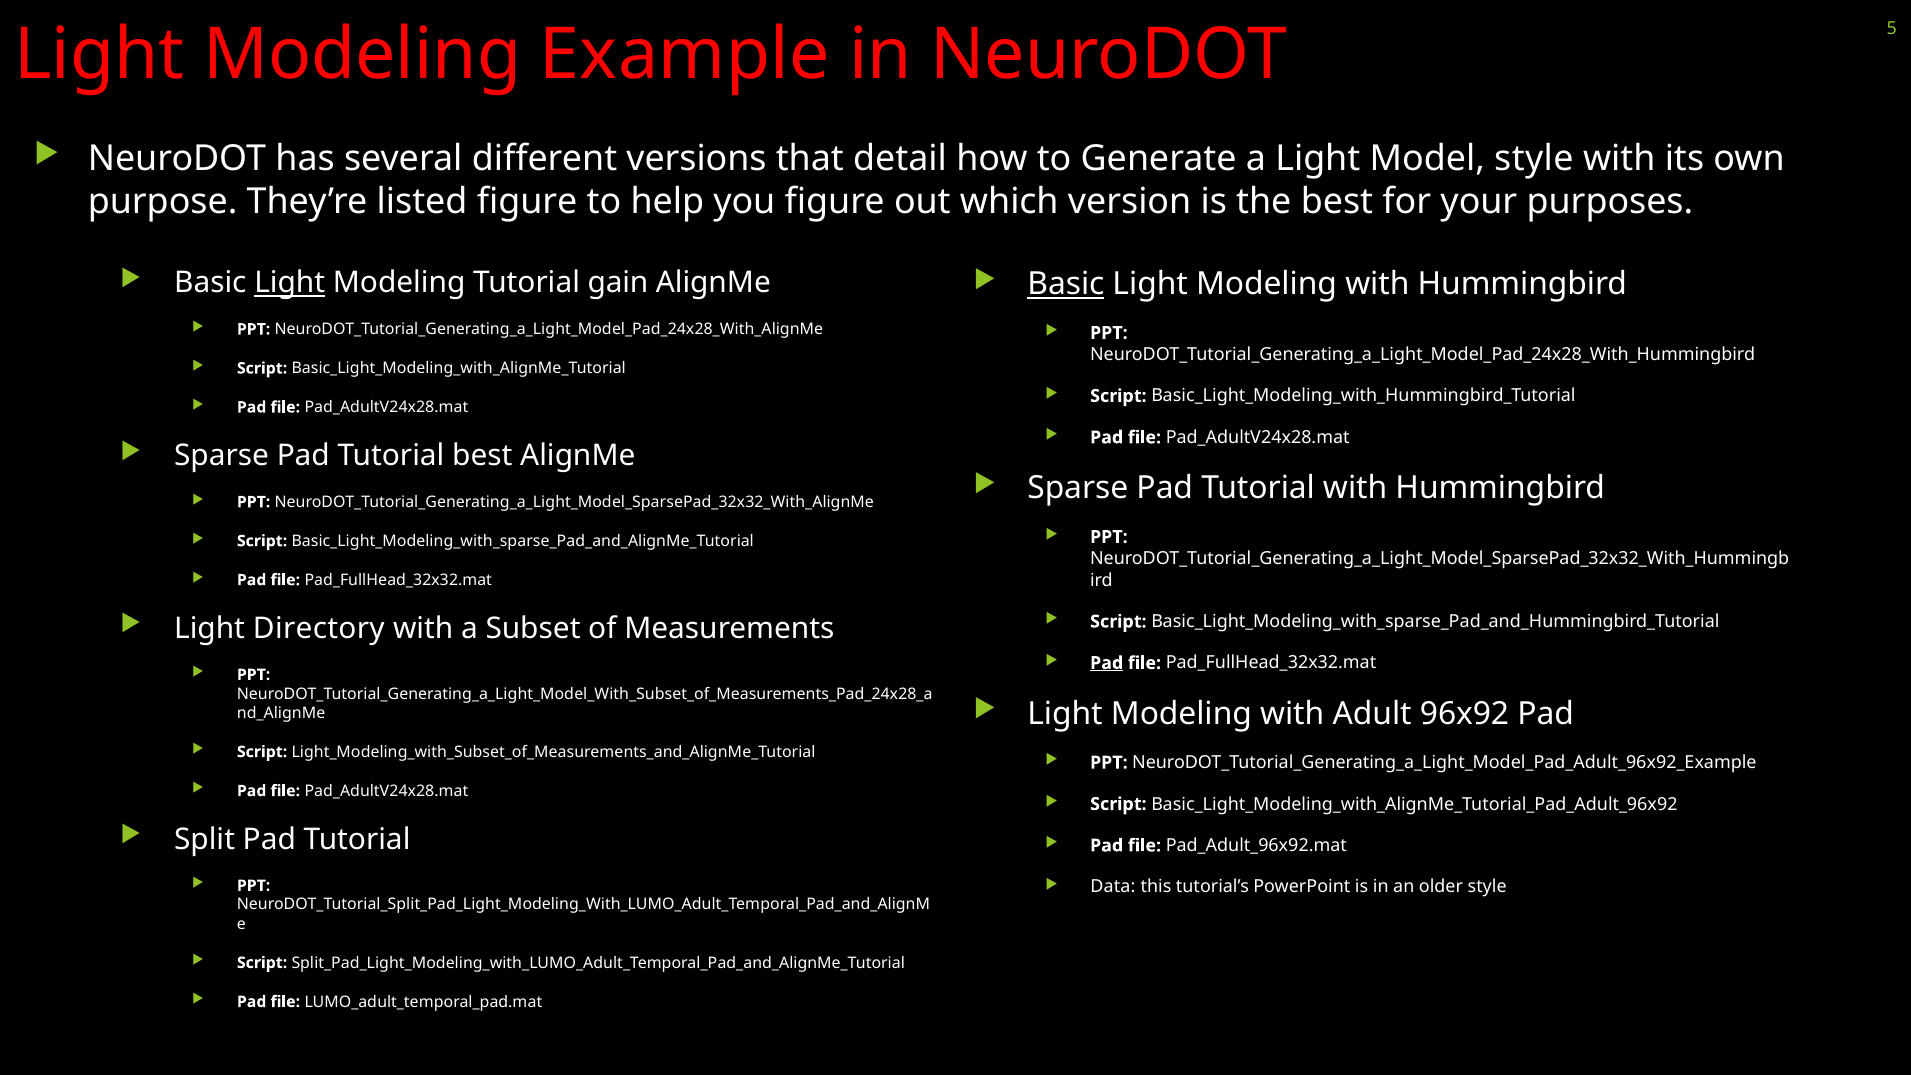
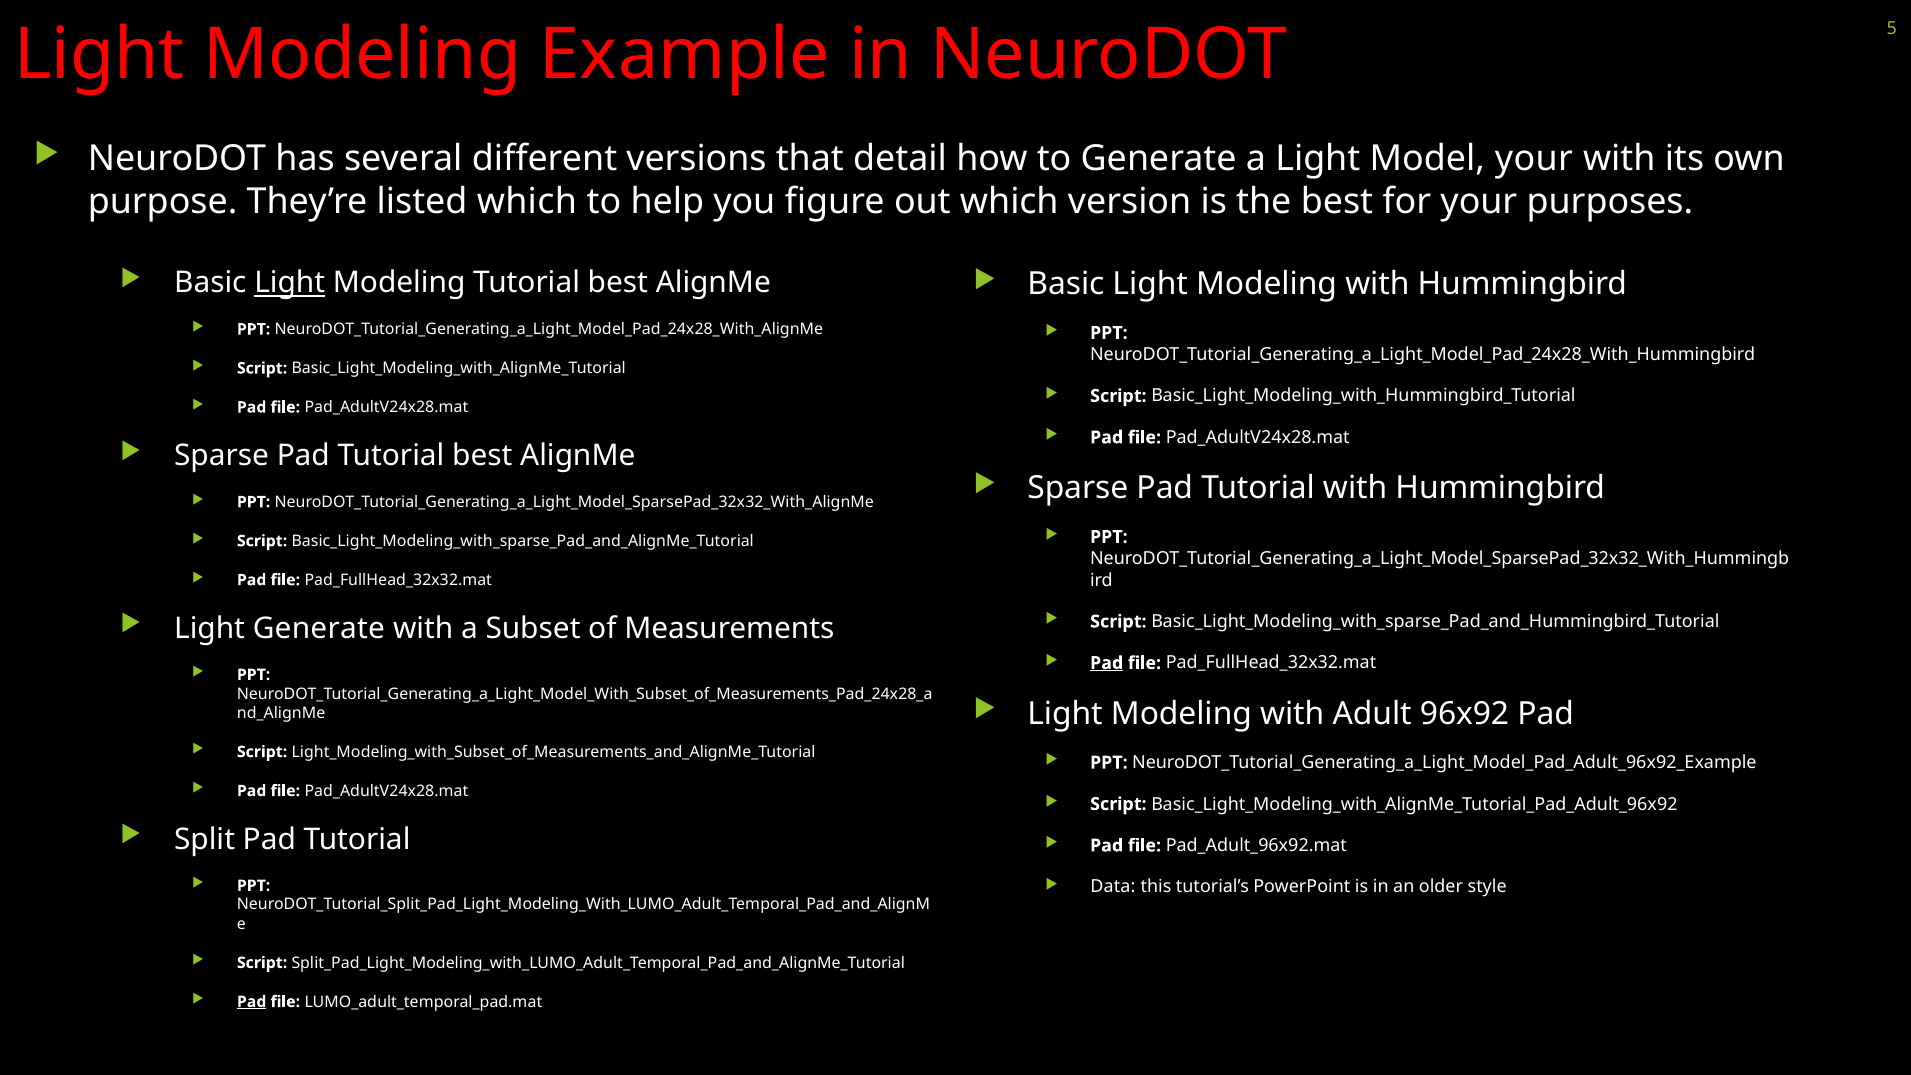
Model style: style -> your
listed figure: figure -> which
Modeling Tutorial gain: gain -> best
Basic at (1066, 284) underline: present -> none
Light Directory: Directory -> Generate
Pad at (252, 1002) underline: none -> present
